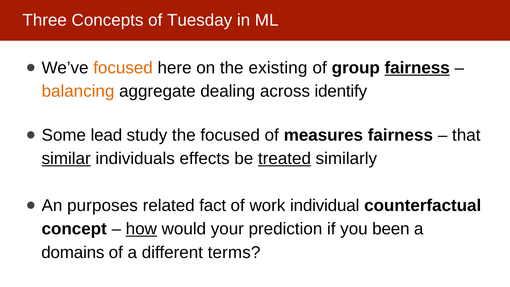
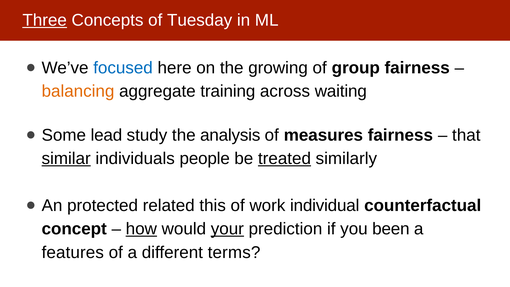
Three underline: none -> present
focused at (123, 68) colour: orange -> blue
existing: existing -> growing
fairness at (417, 68) underline: present -> none
dealing: dealing -> training
identify: identify -> waiting
the focused: focused -> analysis
effects: effects -> people
purposes: purposes -> protected
fact: fact -> this
your underline: none -> present
domains: domains -> features
